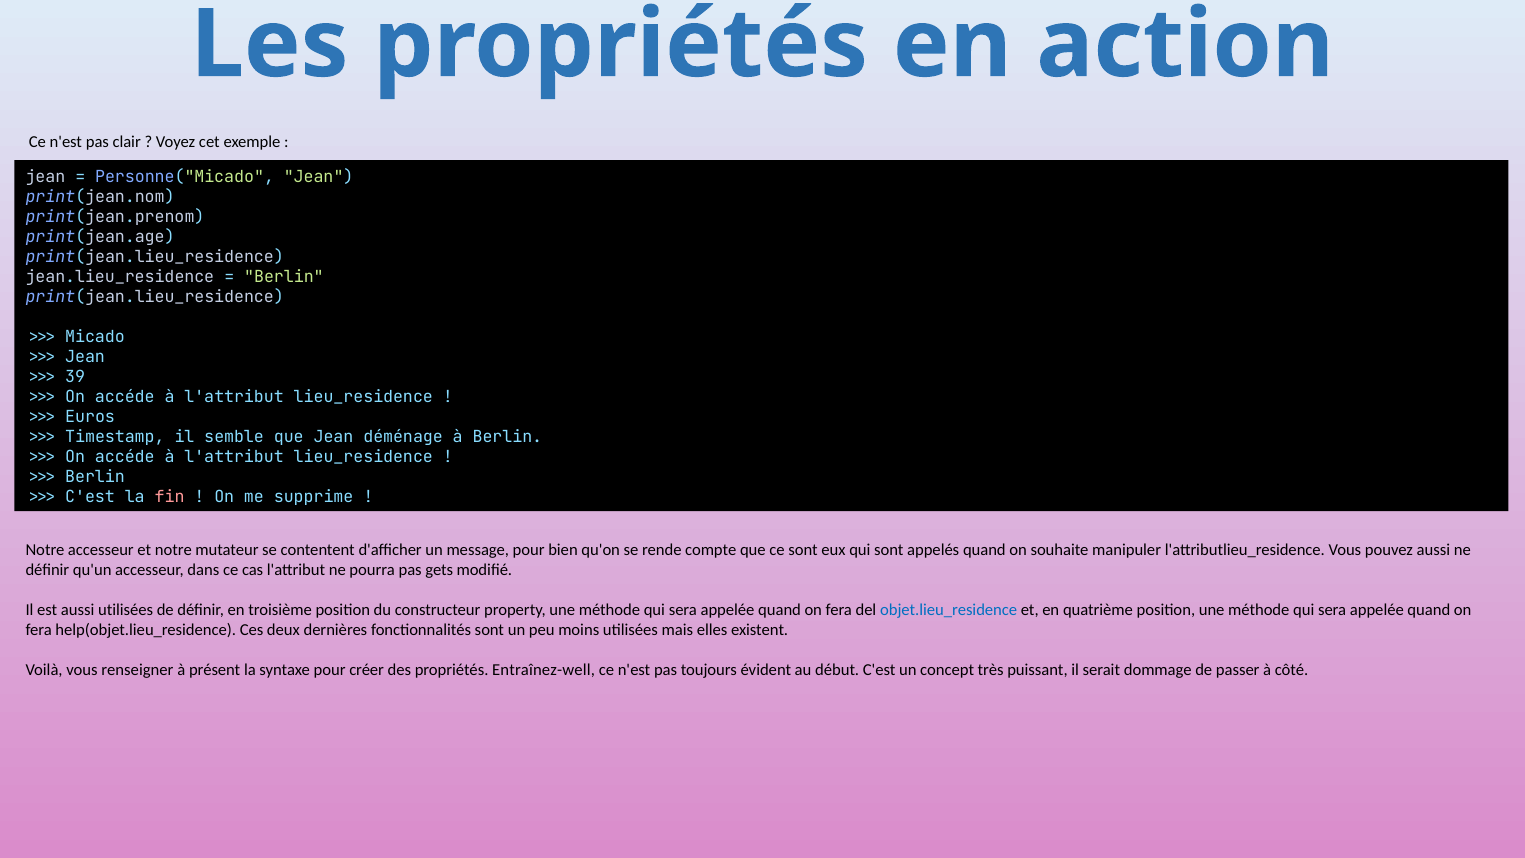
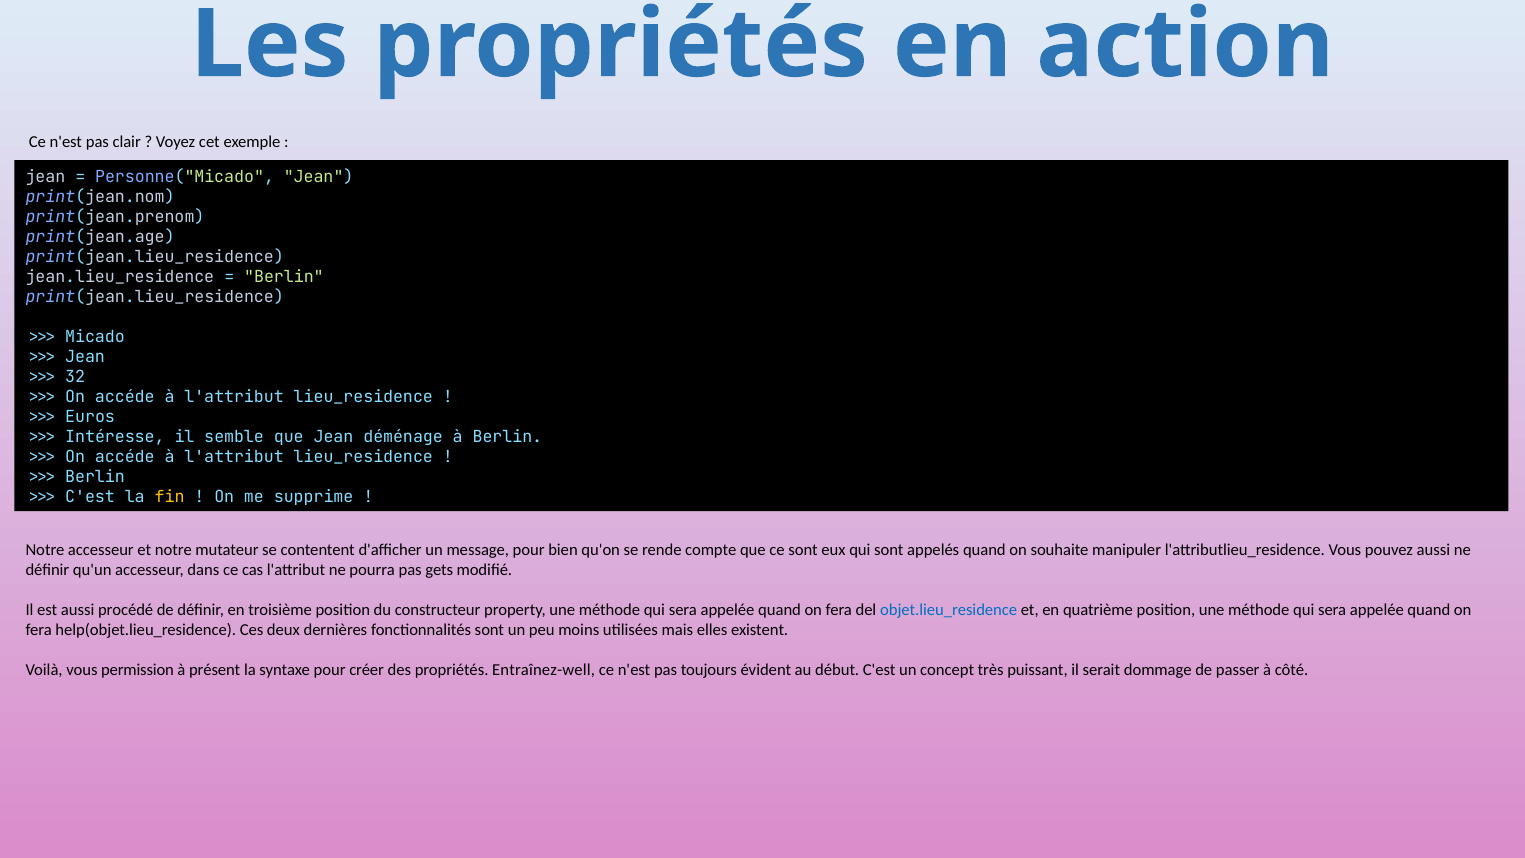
39: 39 -> 32
Timestamp: Timestamp -> Intéresse
fin colour: pink -> yellow
aussi utilisées: utilisées -> procédé
renseigner: renseigner -> permission
